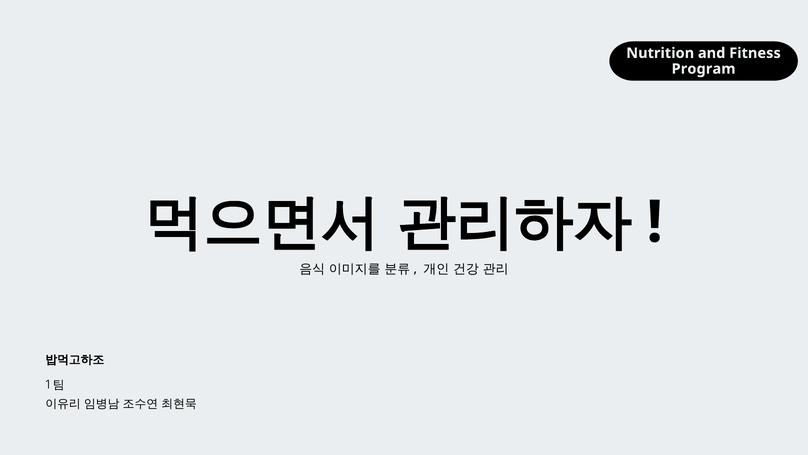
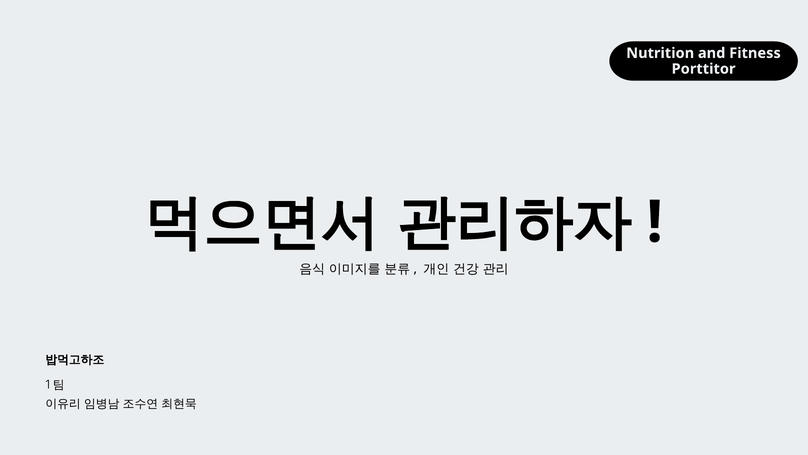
Program: Program -> Porttitor
